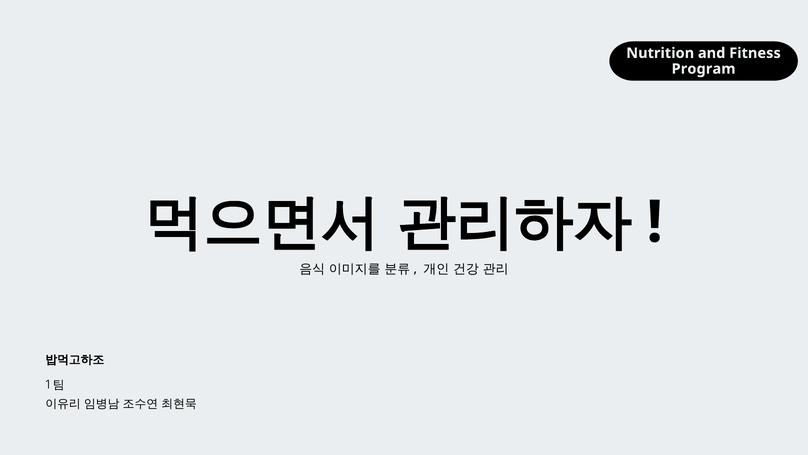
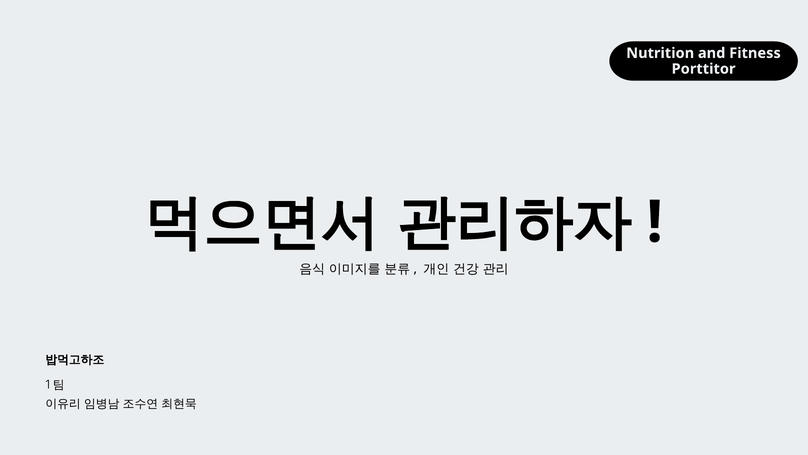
Program: Program -> Porttitor
